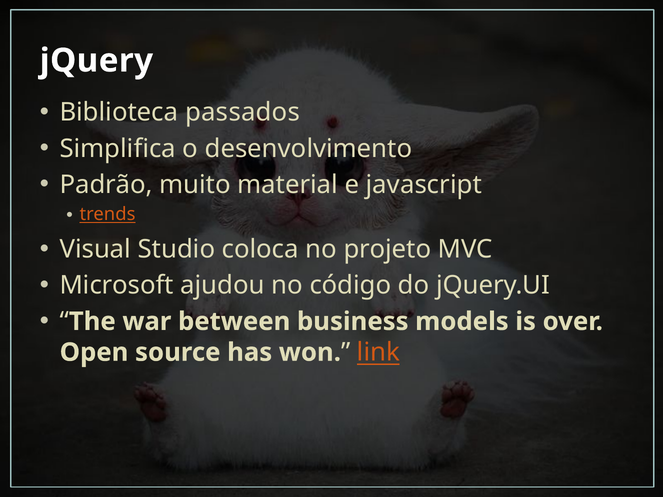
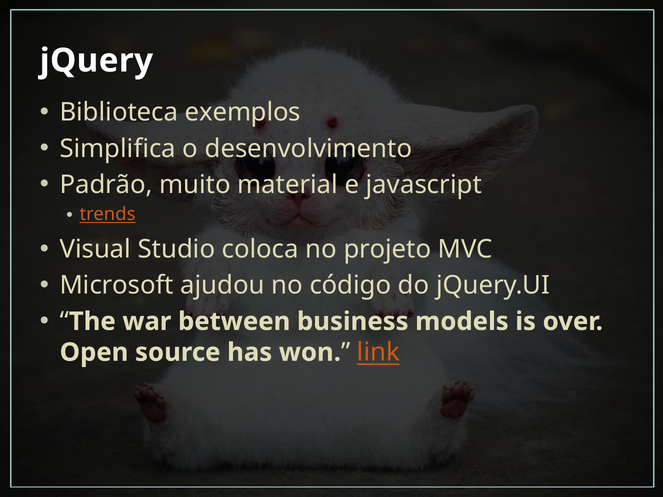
passados: passados -> exemplos
